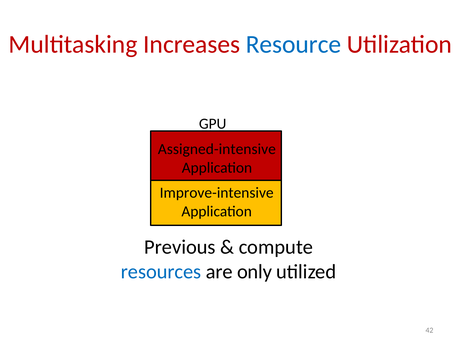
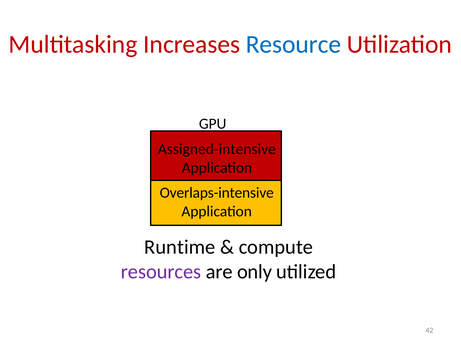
Improve-intensive: Improve-intensive -> Overlaps-intensive
Previous: Previous -> Runtime
resources colour: blue -> purple
